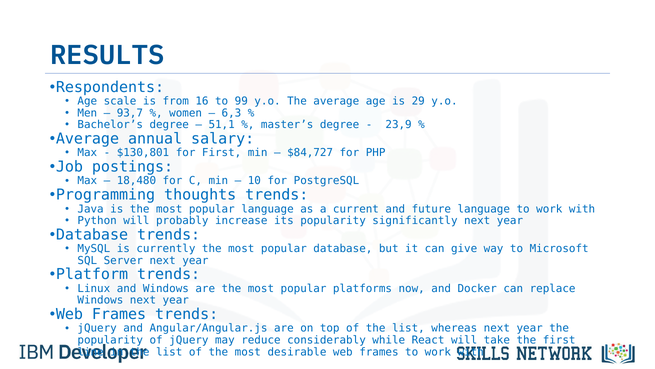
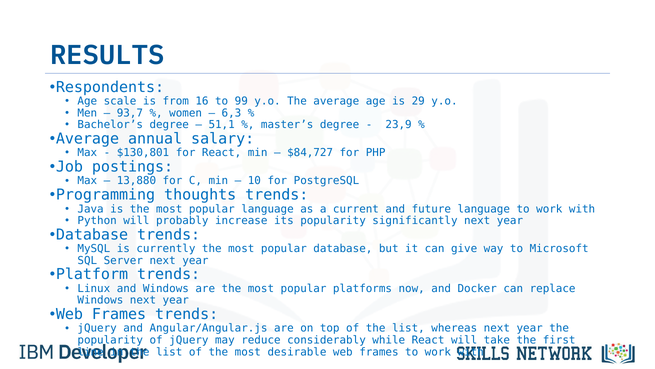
for First: First -> React
18,480: 18,480 -> 13,880
